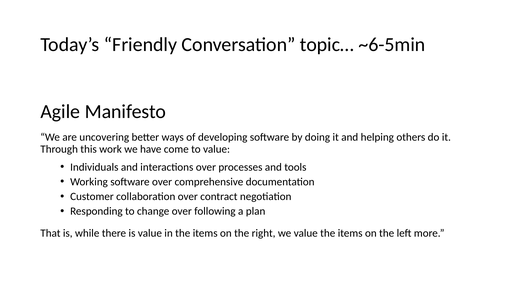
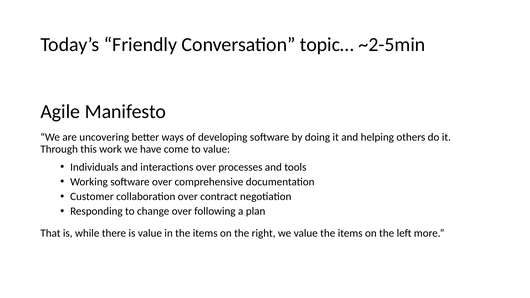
~6-5min: ~6-5min -> ~2-5min
